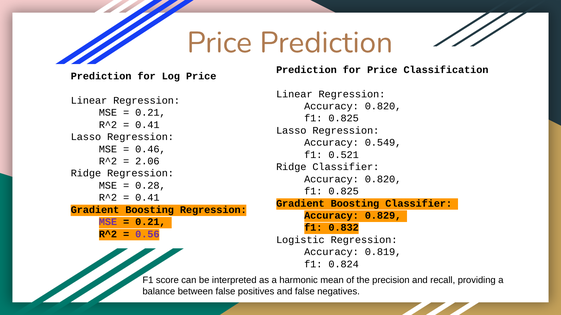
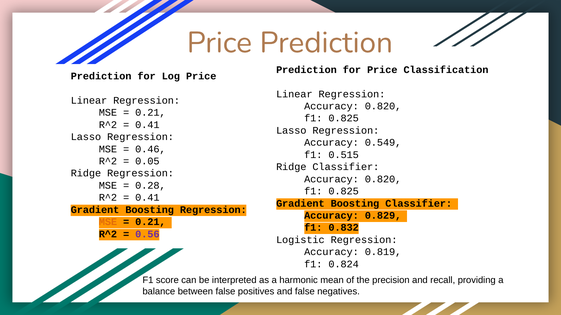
0.521: 0.521 -> 0.515
2.06: 2.06 -> 0.05
MSE at (108, 222) colour: purple -> orange
